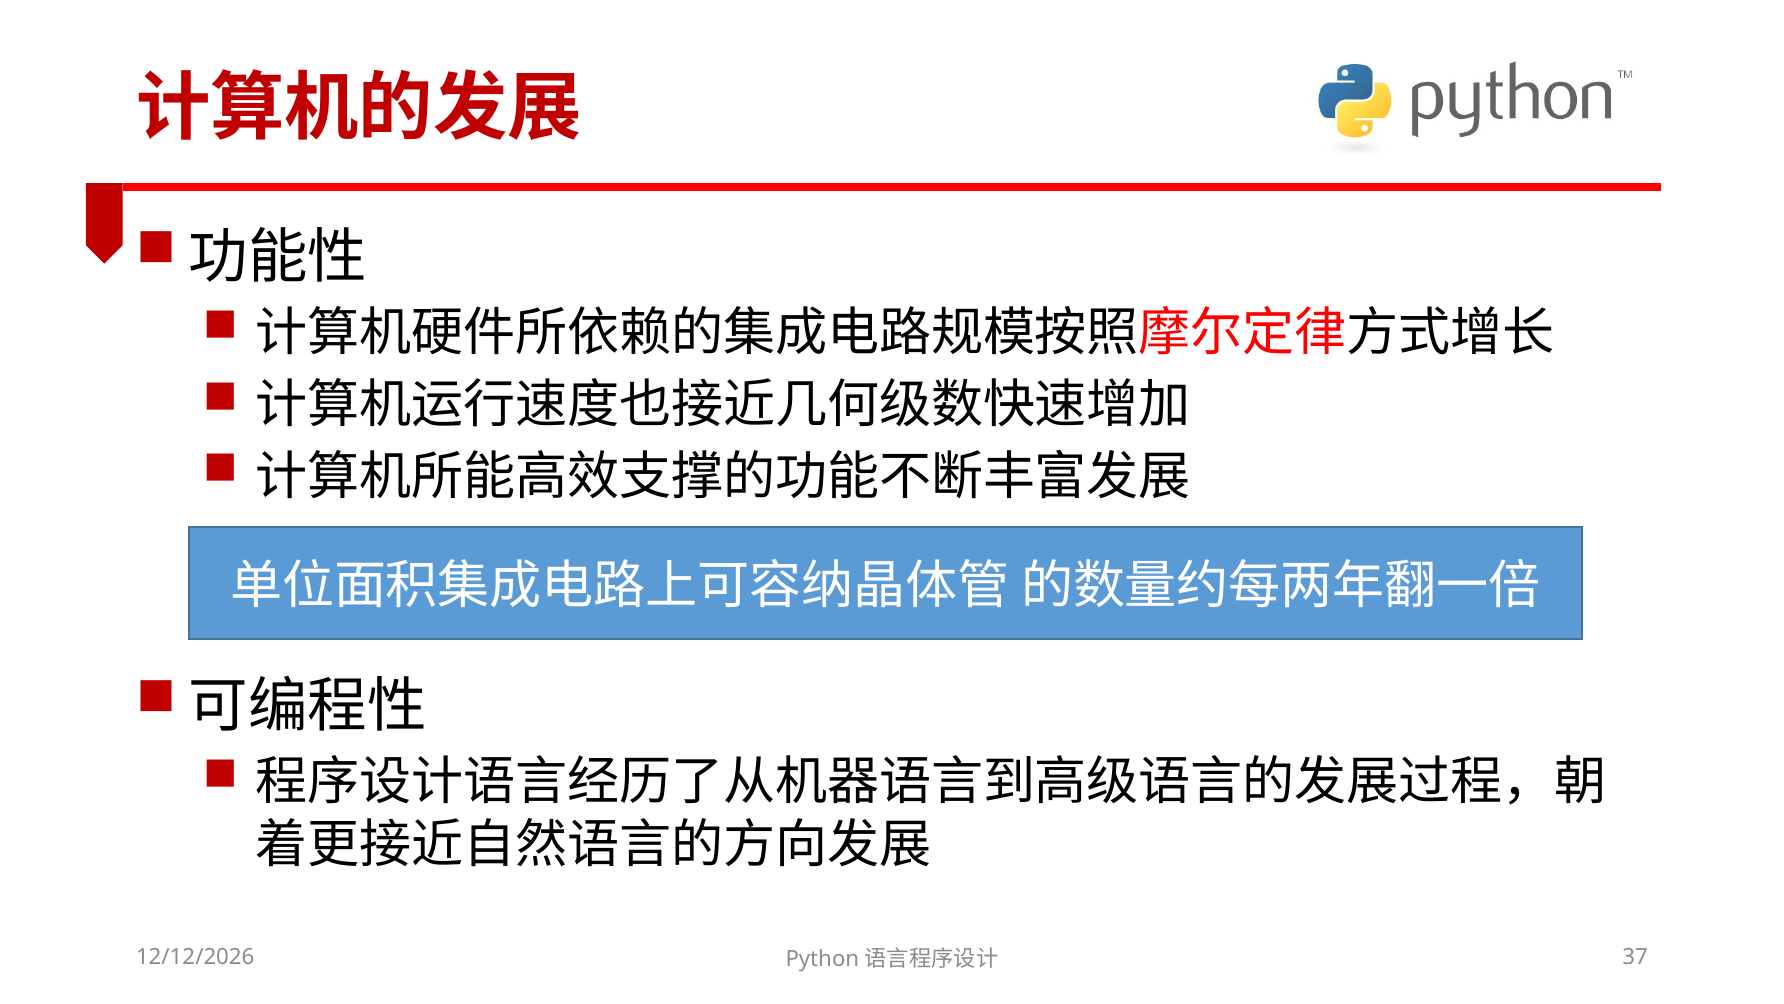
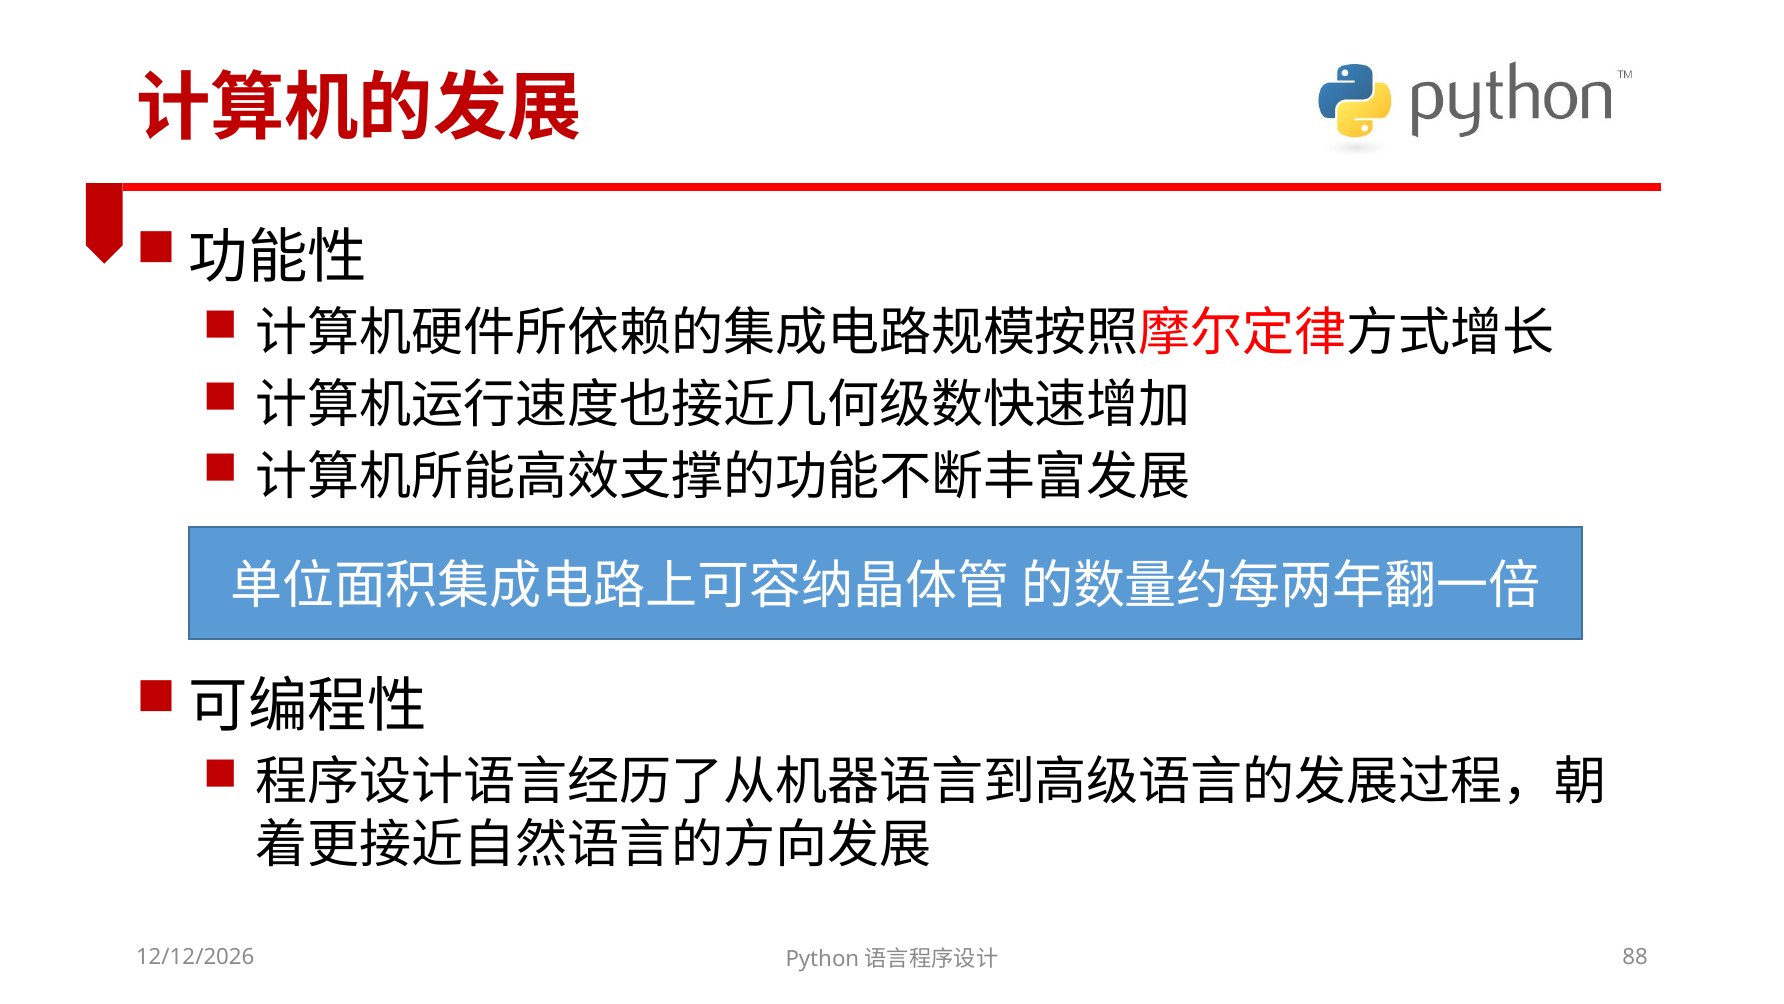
37: 37 -> 88
